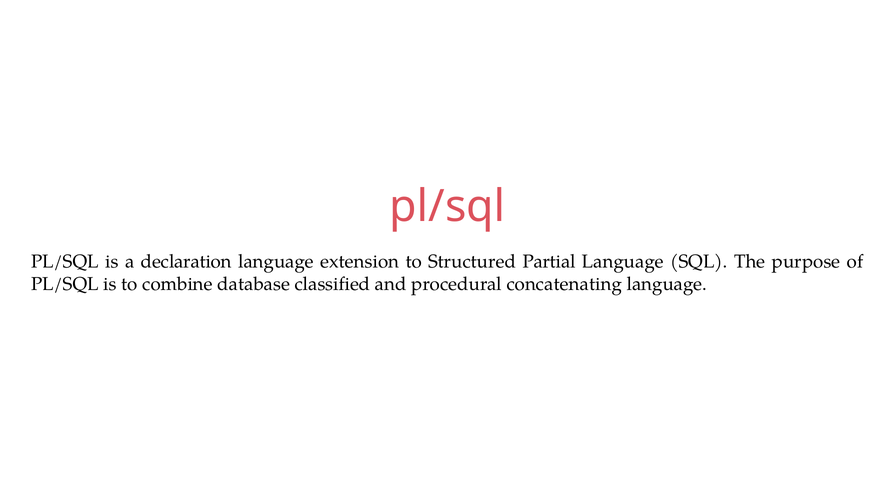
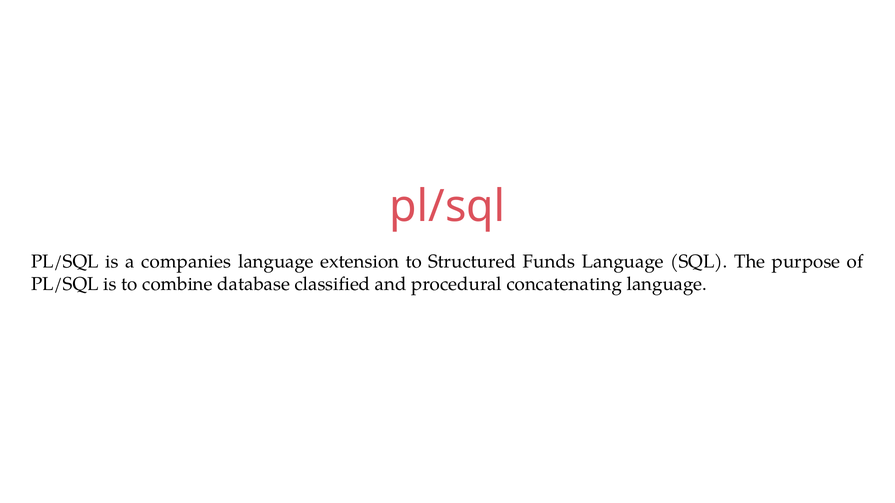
declaration: declaration -> companies
Partial: Partial -> Funds
